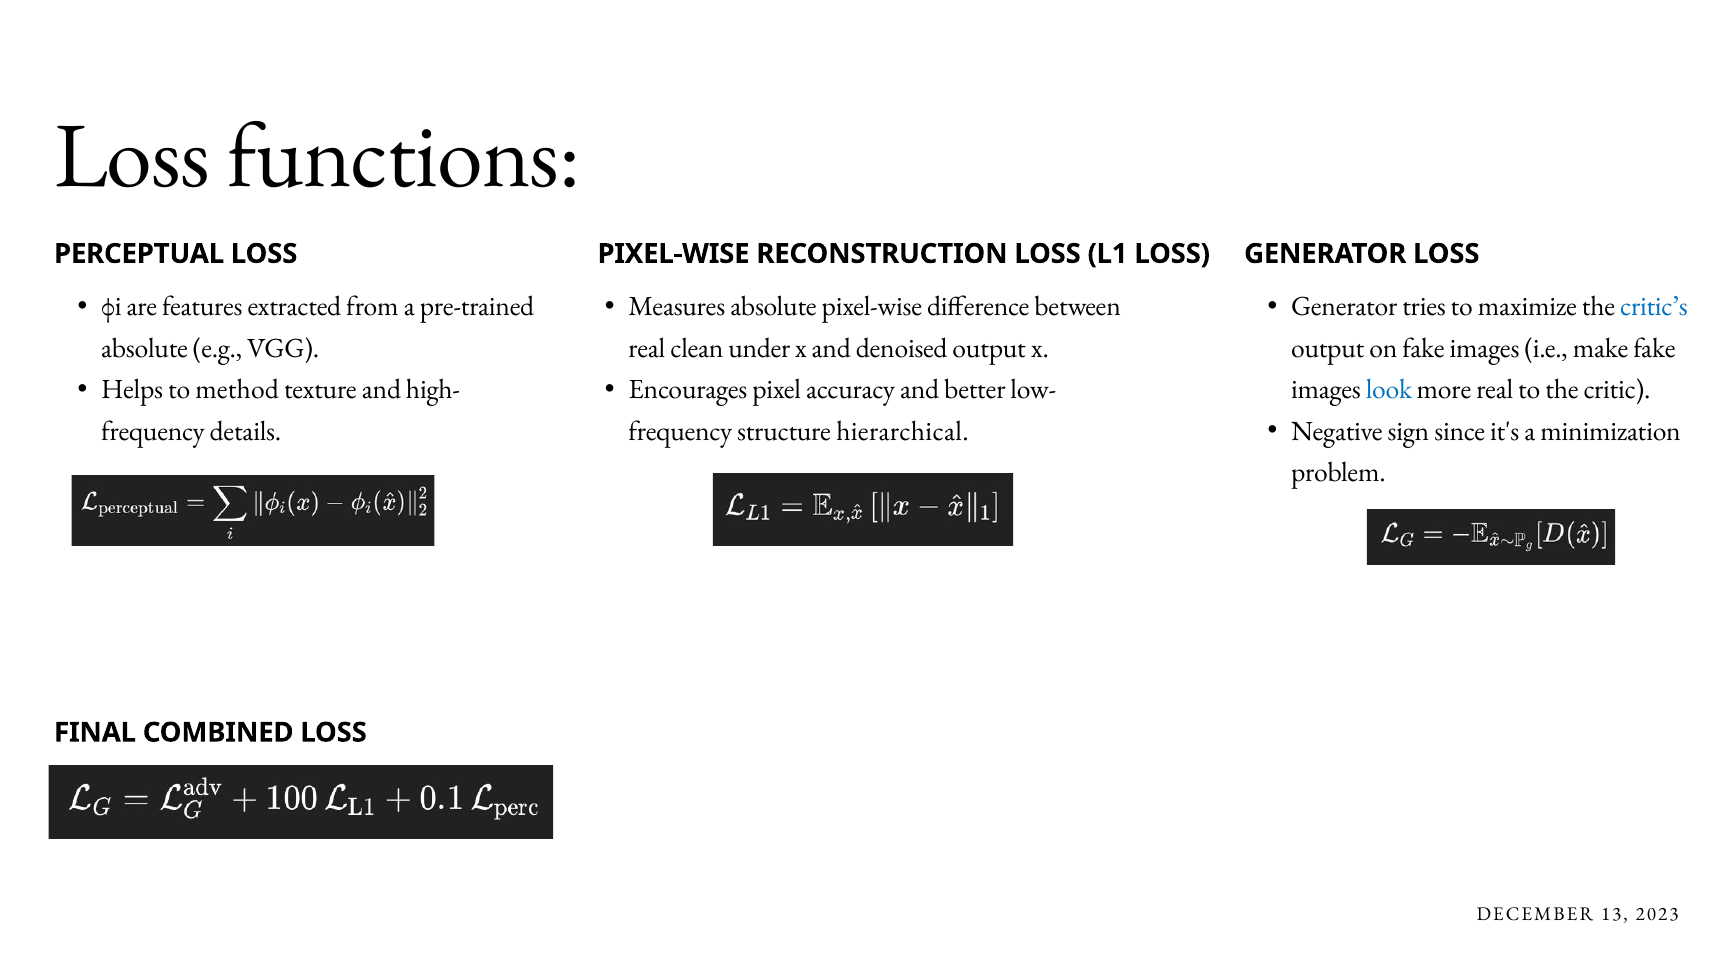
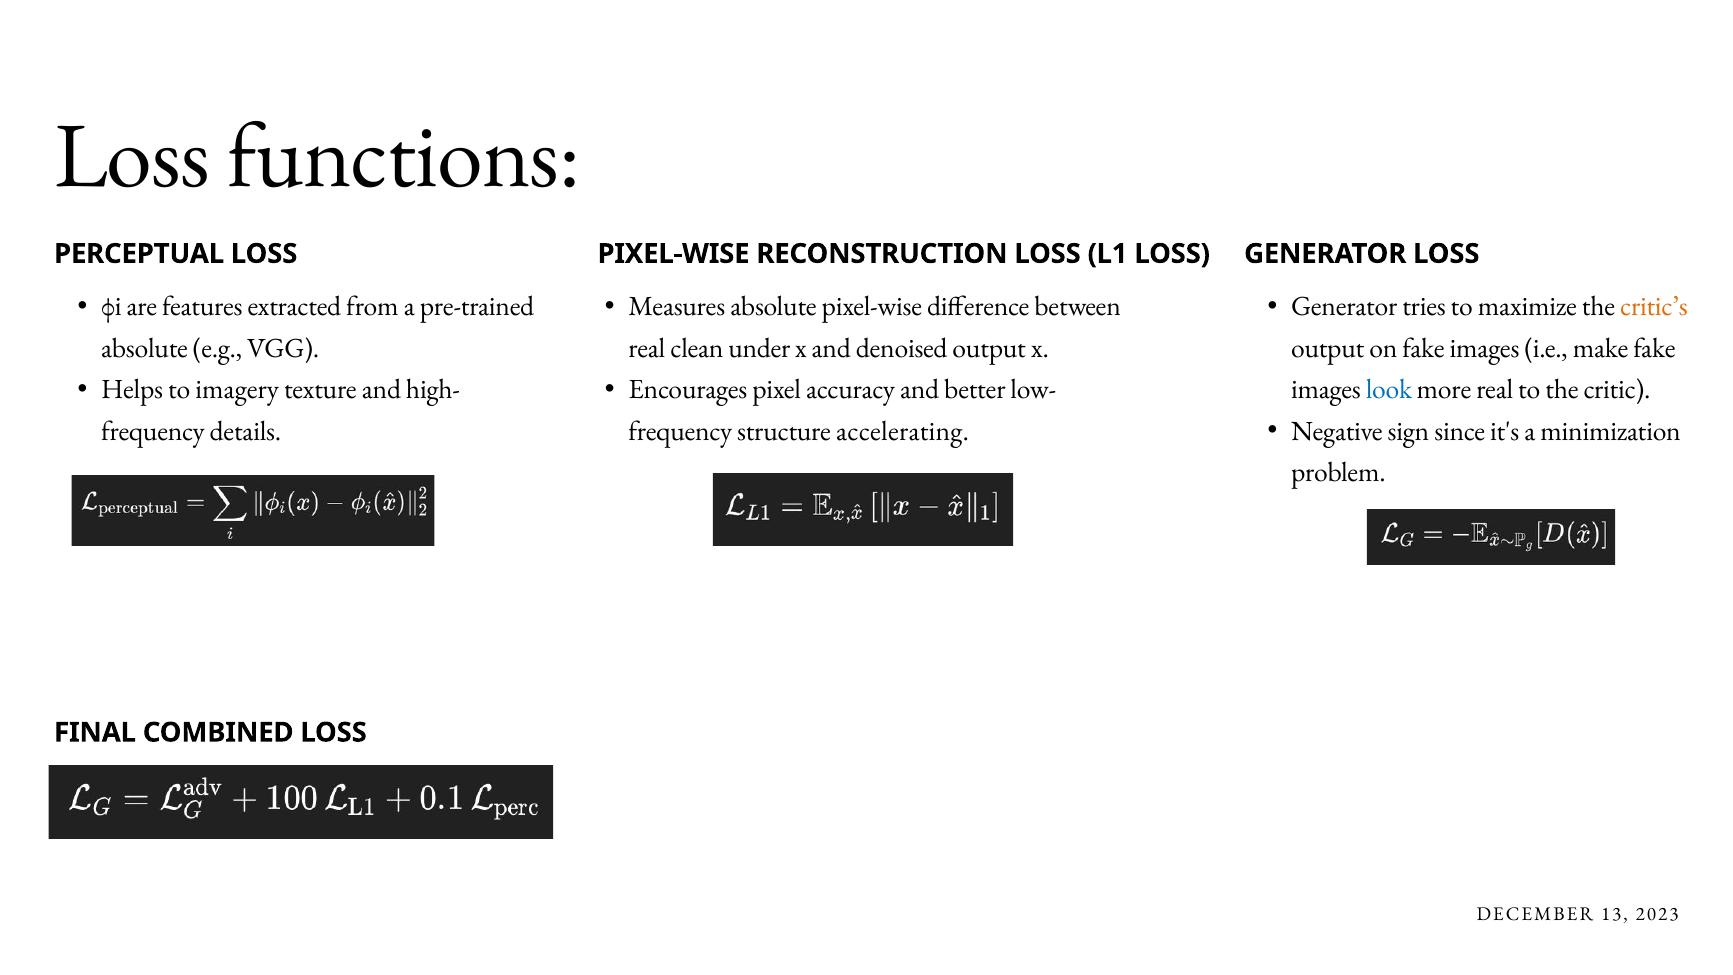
critic’s colour: blue -> orange
method: method -> imagery
hierarchical: hierarchical -> accelerating
